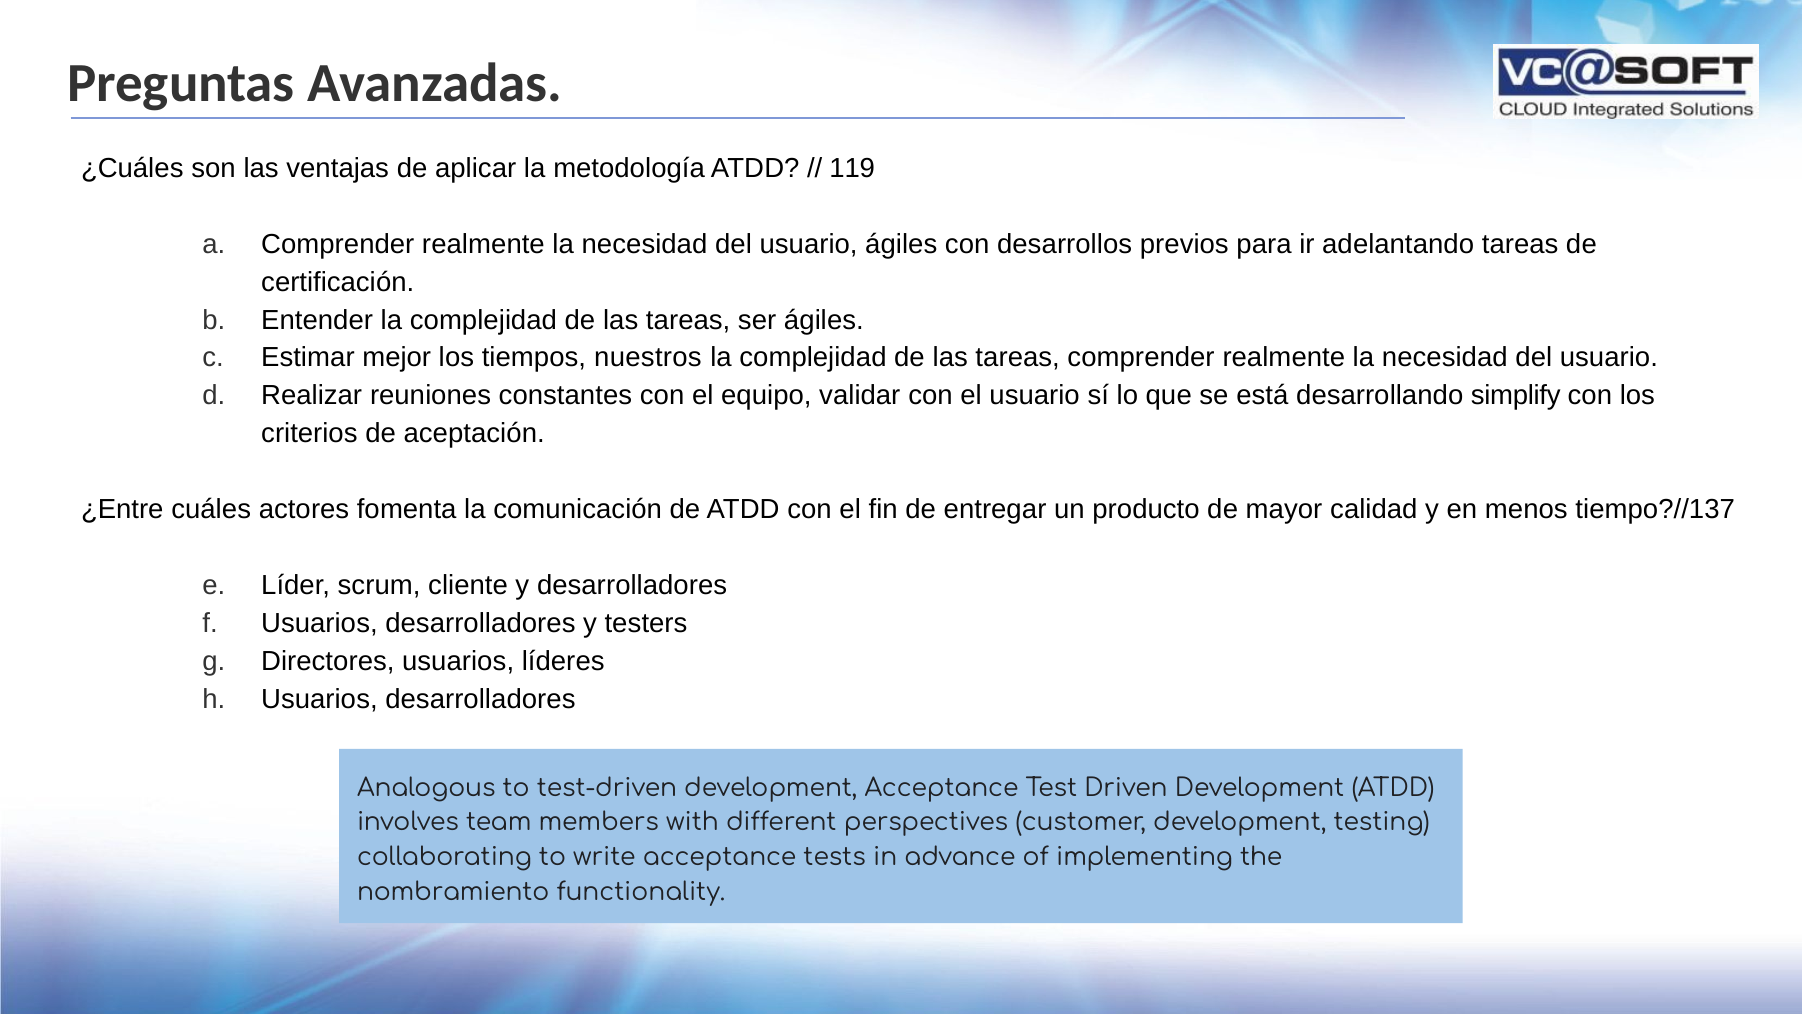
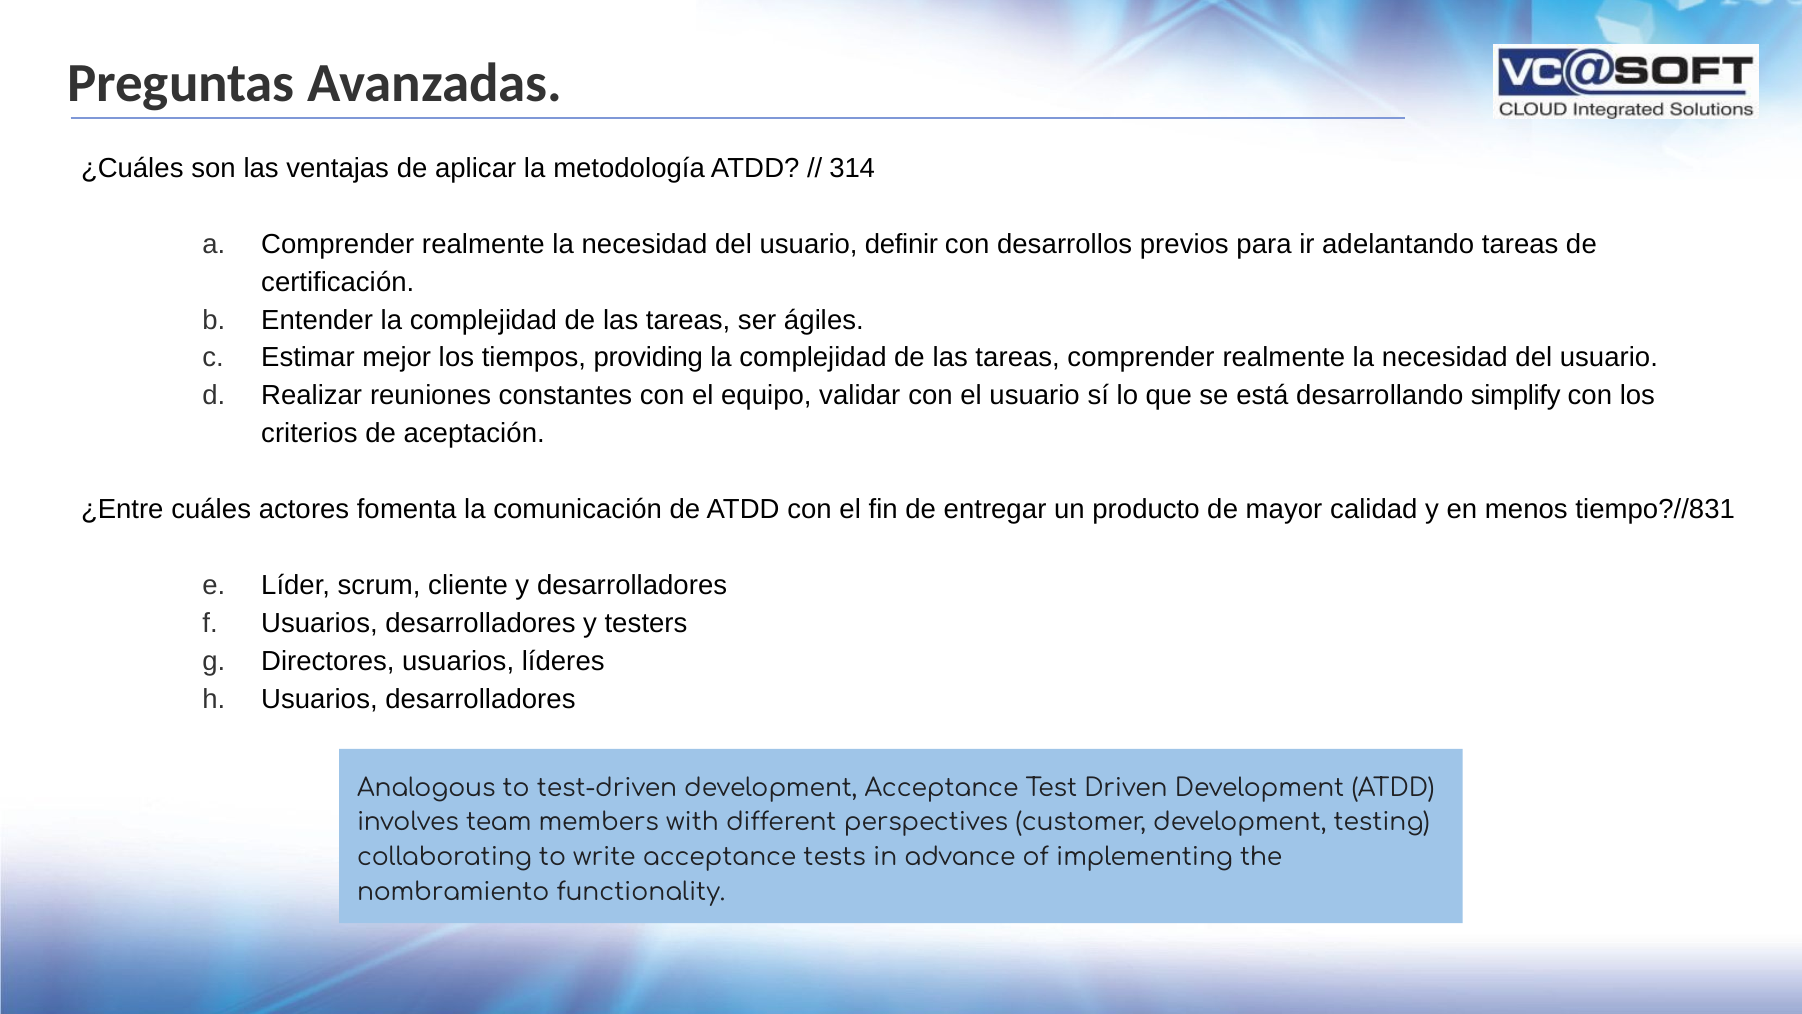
119: 119 -> 314
usuario ágiles: ágiles -> definir
nuestros: nuestros -> providing
tiempo?//137: tiempo?//137 -> tiempo?//831
